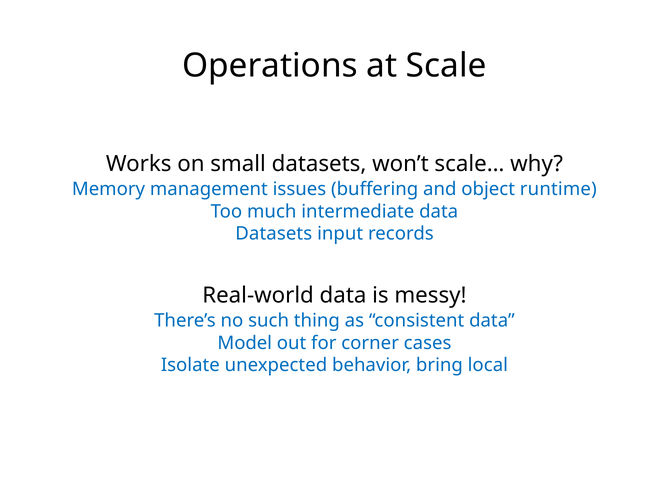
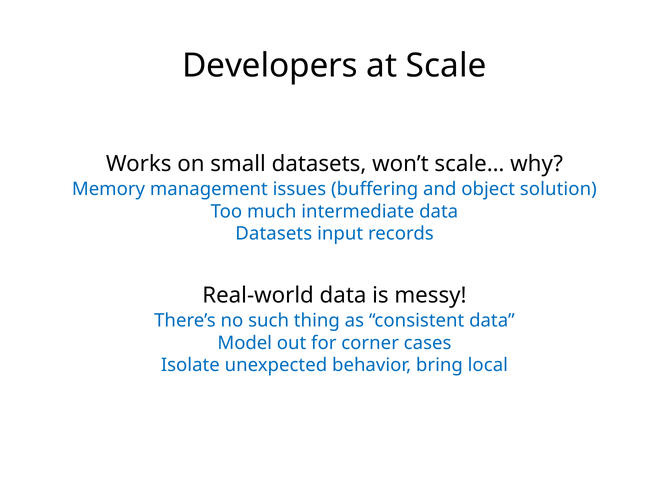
Operations: Operations -> Developers
runtime: runtime -> solution
